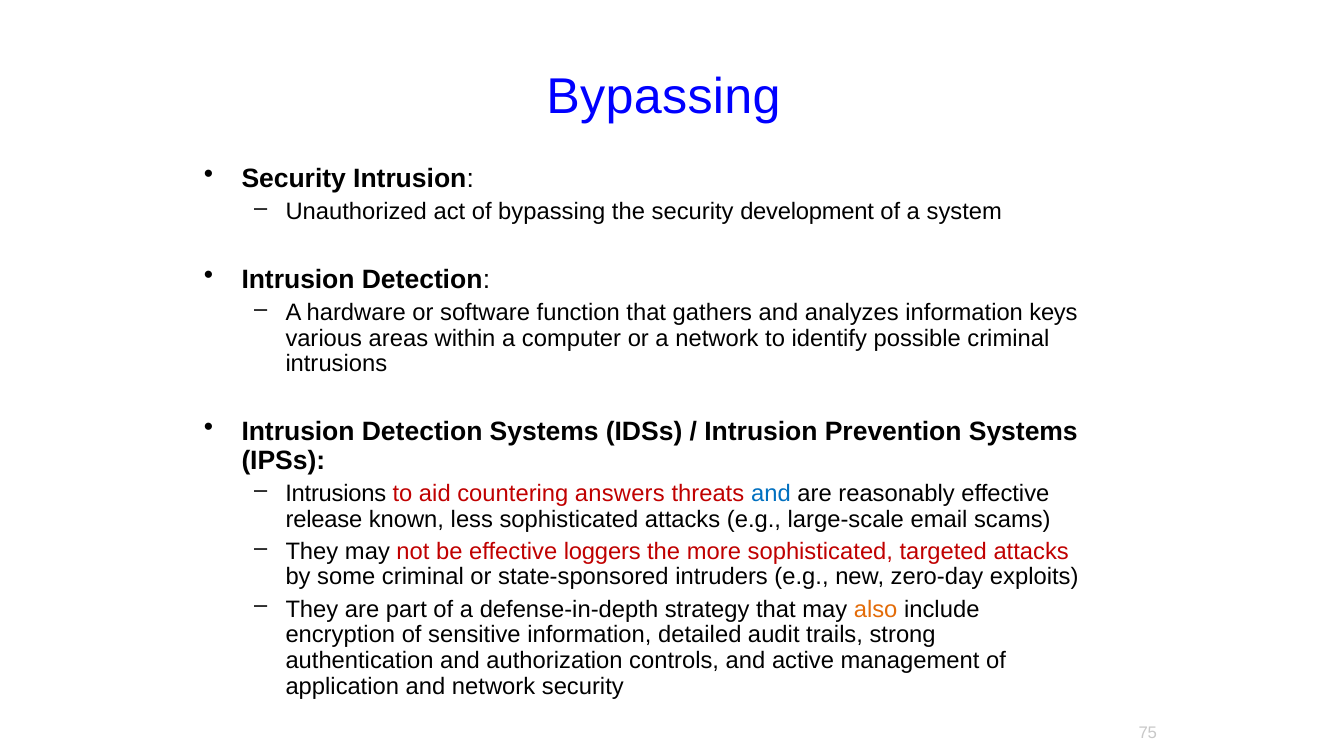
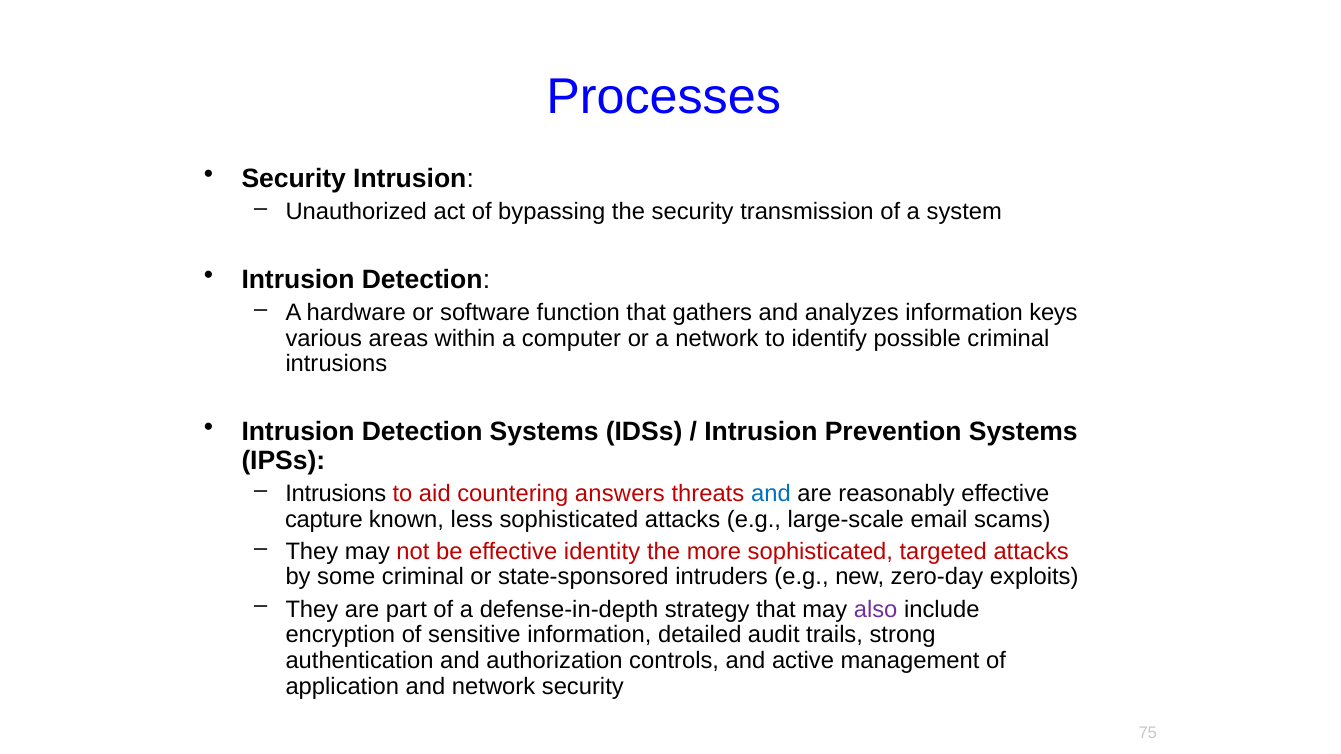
Bypassing at (664, 97): Bypassing -> Processes
development: development -> transmission
release: release -> capture
loggers: loggers -> identity
also colour: orange -> purple
